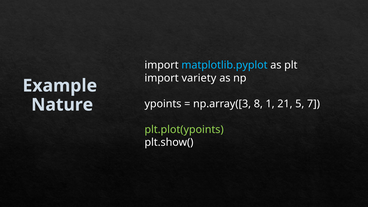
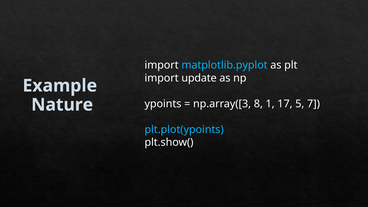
variety: variety -> update
21: 21 -> 17
plt.plot(ypoints colour: light green -> light blue
